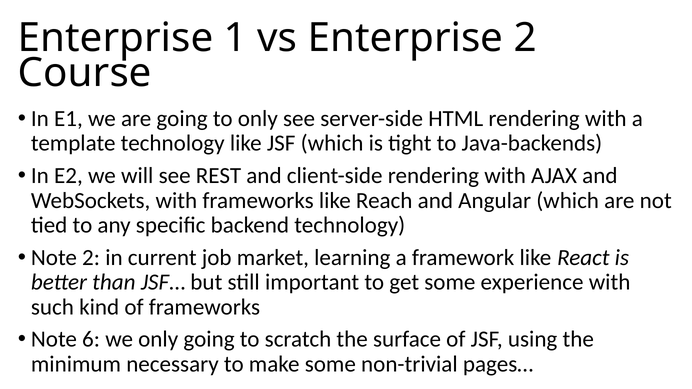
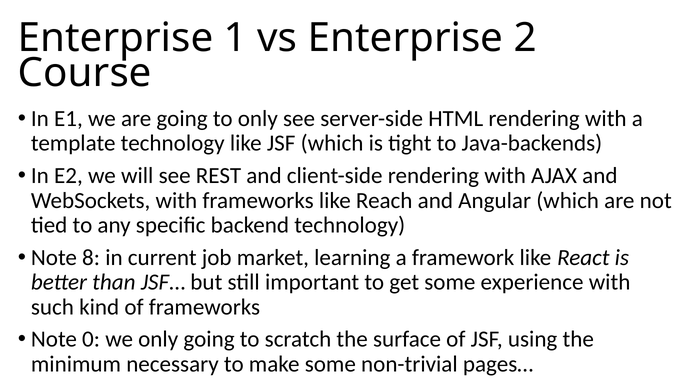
Note 2: 2 -> 8
6: 6 -> 0
